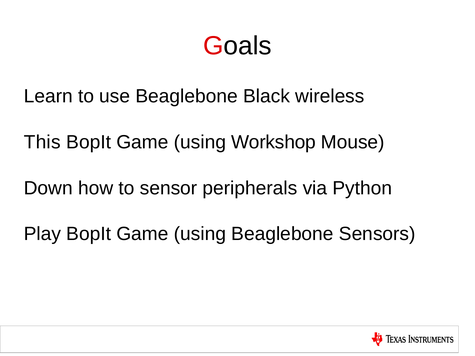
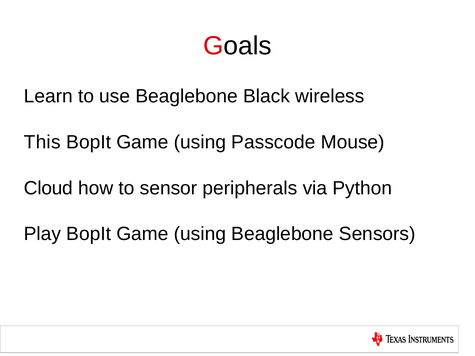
Workshop: Workshop -> Passcode
Down: Down -> Cloud
